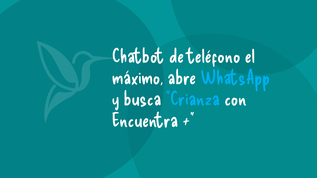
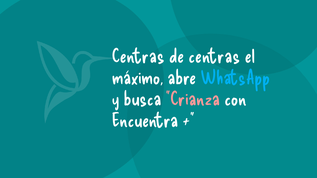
Chatbot at (138, 56): Chatbot -> Centras
de teléfono: teléfono -> centras
Crianza colour: light blue -> pink
